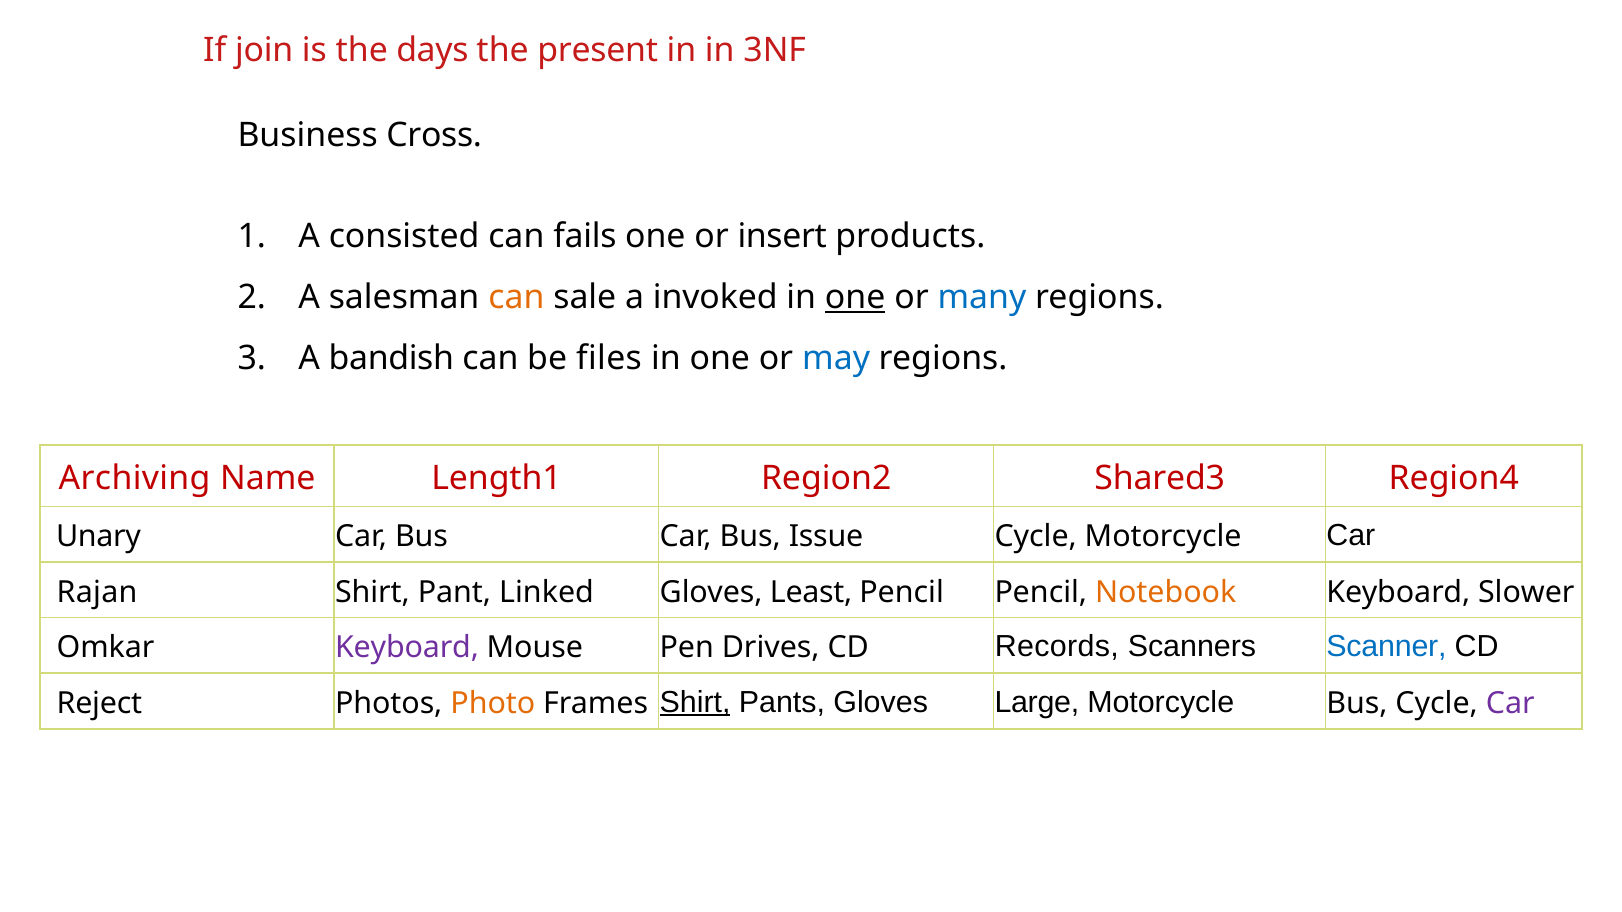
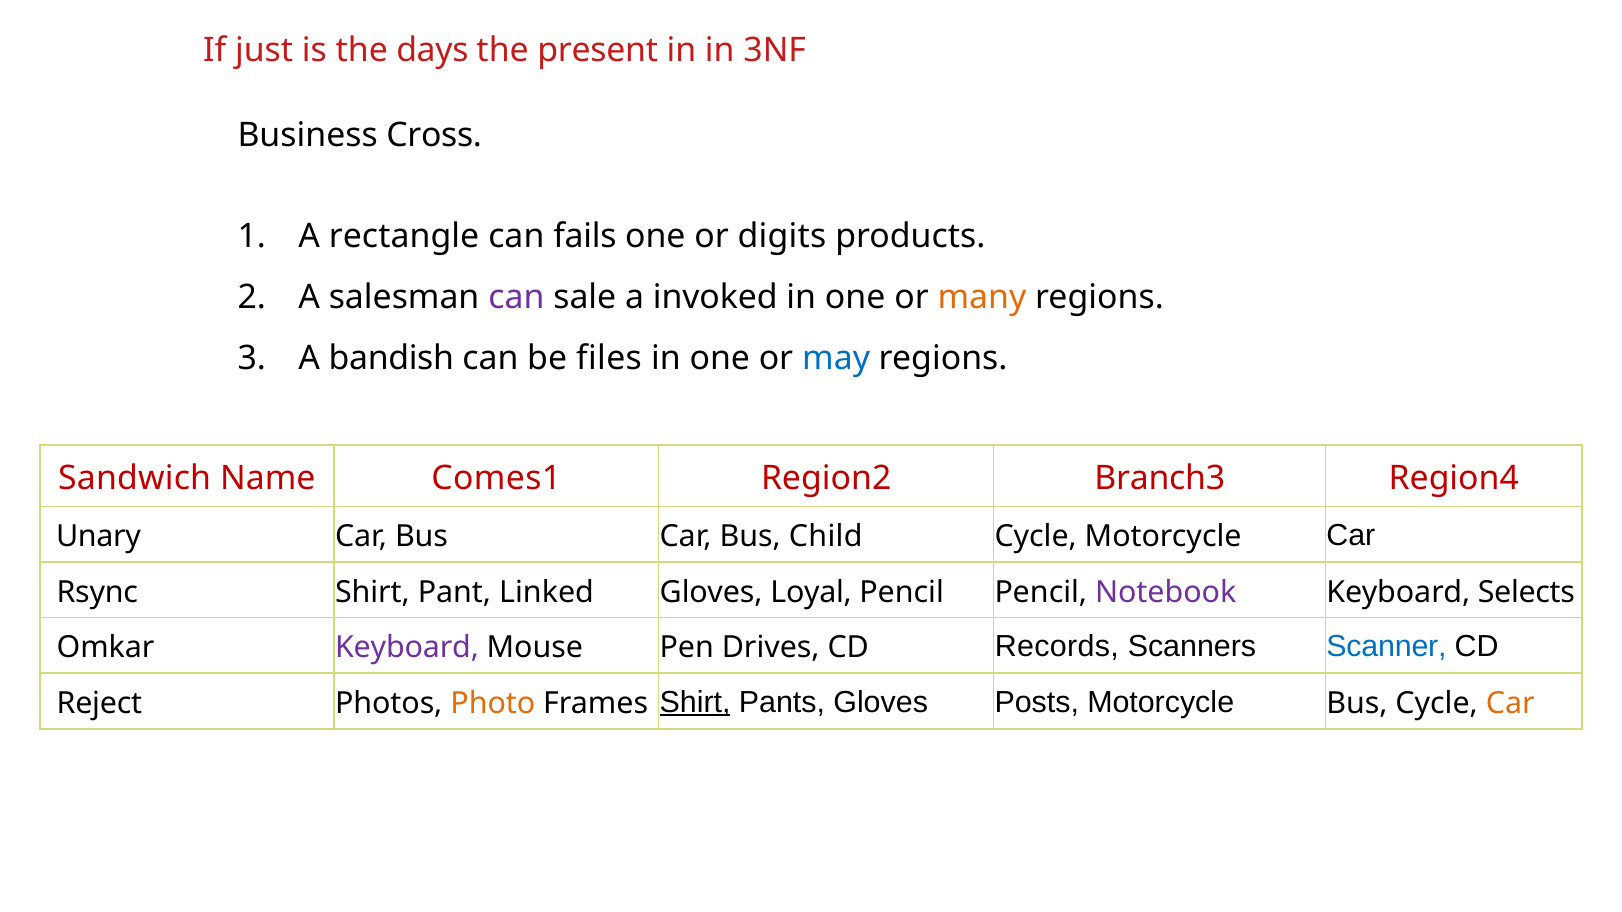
join: join -> just
consisted: consisted -> rectangle
insert: insert -> digits
can at (516, 298) colour: orange -> purple
one at (855, 298) underline: present -> none
many colour: blue -> orange
Archiving: Archiving -> Sandwich
Length1: Length1 -> Comes1
Shared3: Shared3 -> Branch3
Issue: Issue -> Child
Rajan: Rajan -> Rsync
Least: Least -> Loyal
Notebook colour: orange -> purple
Slower: Slower -> Selects
Large: Large -> Posts
Car at (1510, 704) colour: purple -> orange
